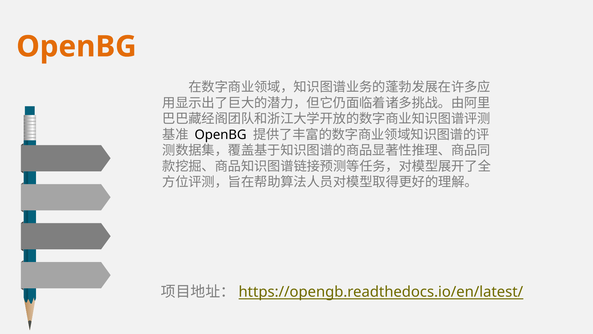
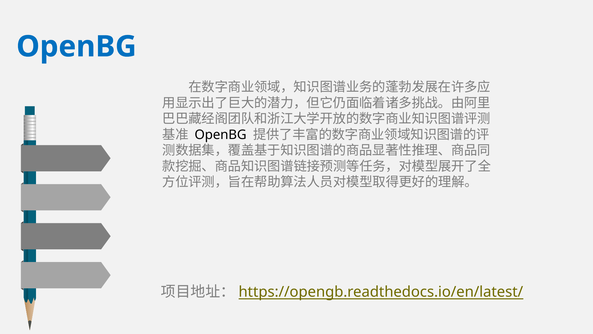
OpenBG at (76, 47) colour: orange -> blue
